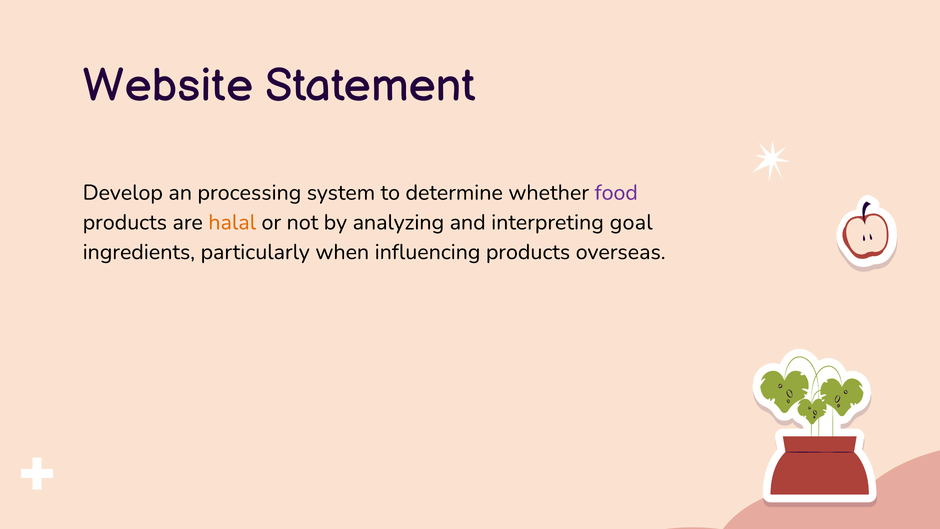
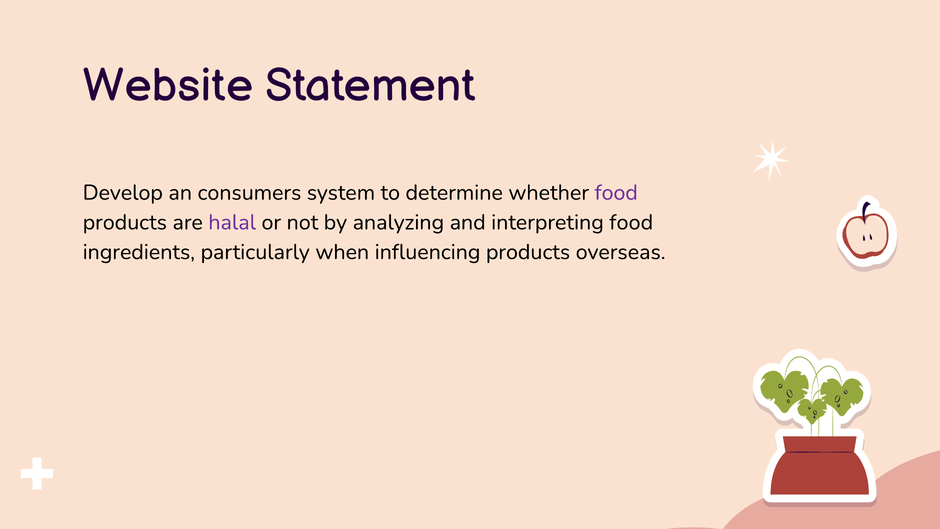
processing: processing -> consumers
halal colour: orange -> purple
interpreting goal: goal -> food
